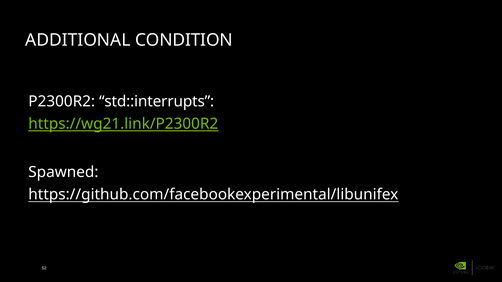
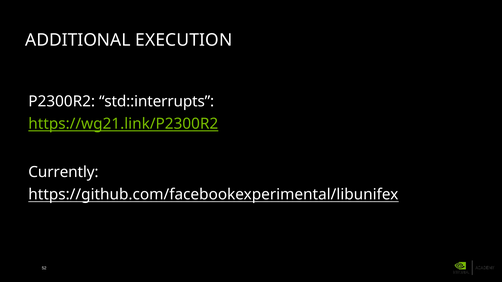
CONDITION: CONDITION -> EXECUTION
Spawned: Spawned -> Currently
